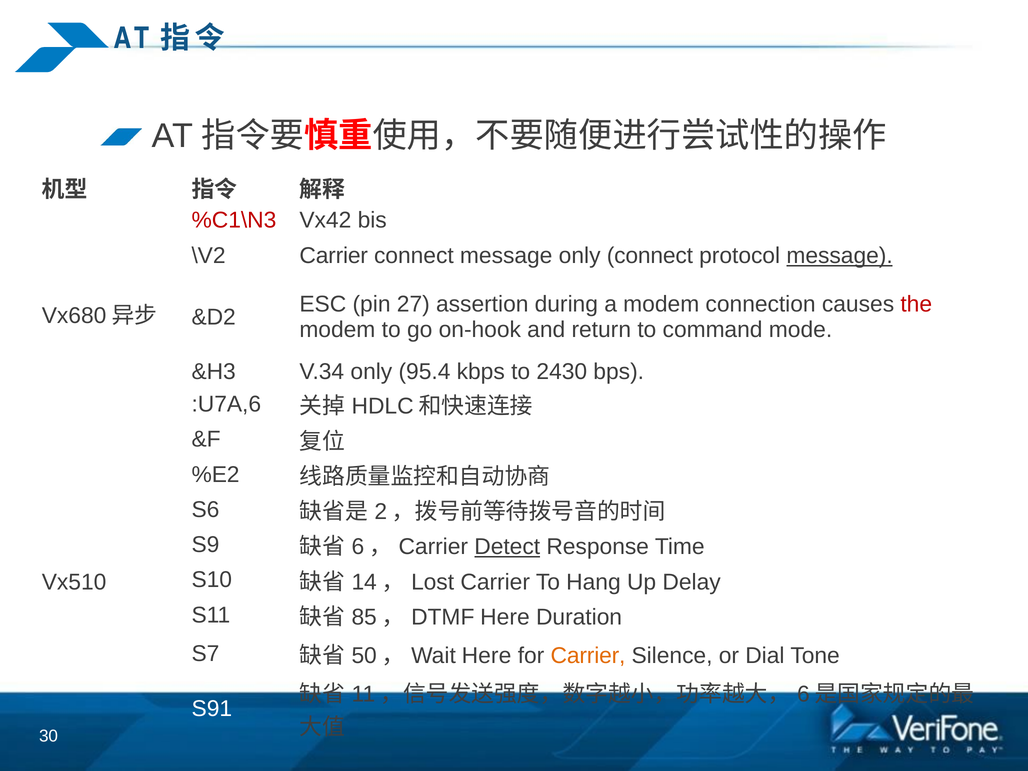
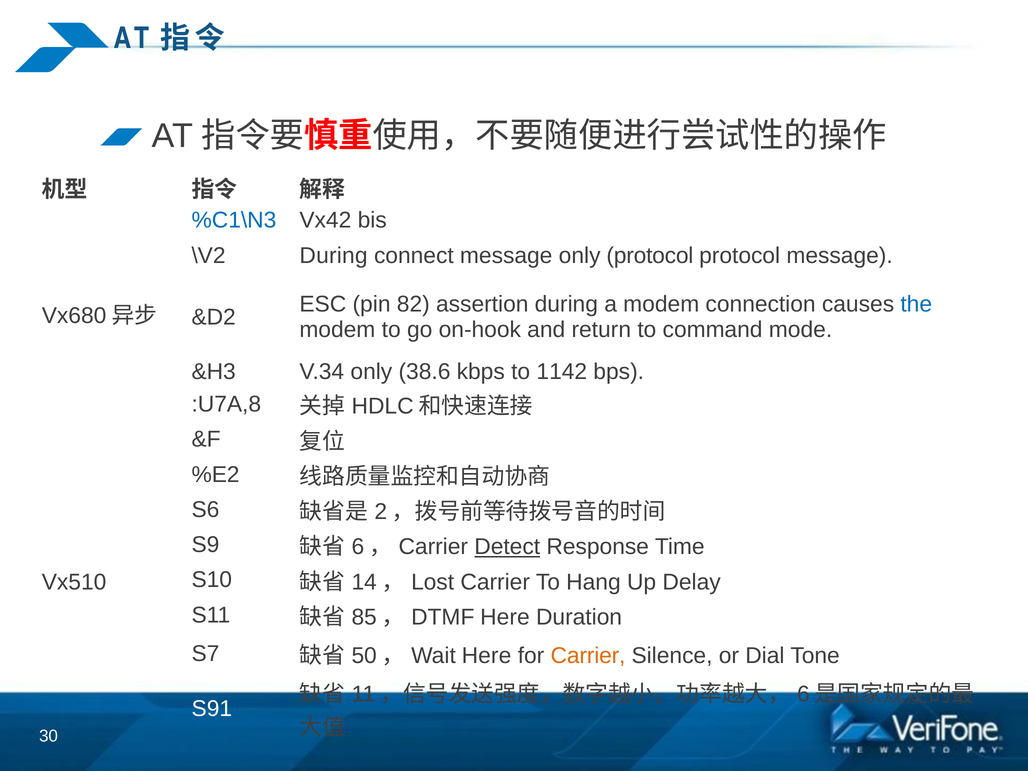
%C1\N3 colour: red -> blue
\V2 Carrier: Carrier -> During
only connect: connect -> protocol
message at (840, 256) underline: present -> none
27: 27 -> 82
the colour: red -> blue
95.4: 95.4 -> 38.6
2430: 2430 -> 1142
:U7A,6: :U7A,6 -> :U7A,8
